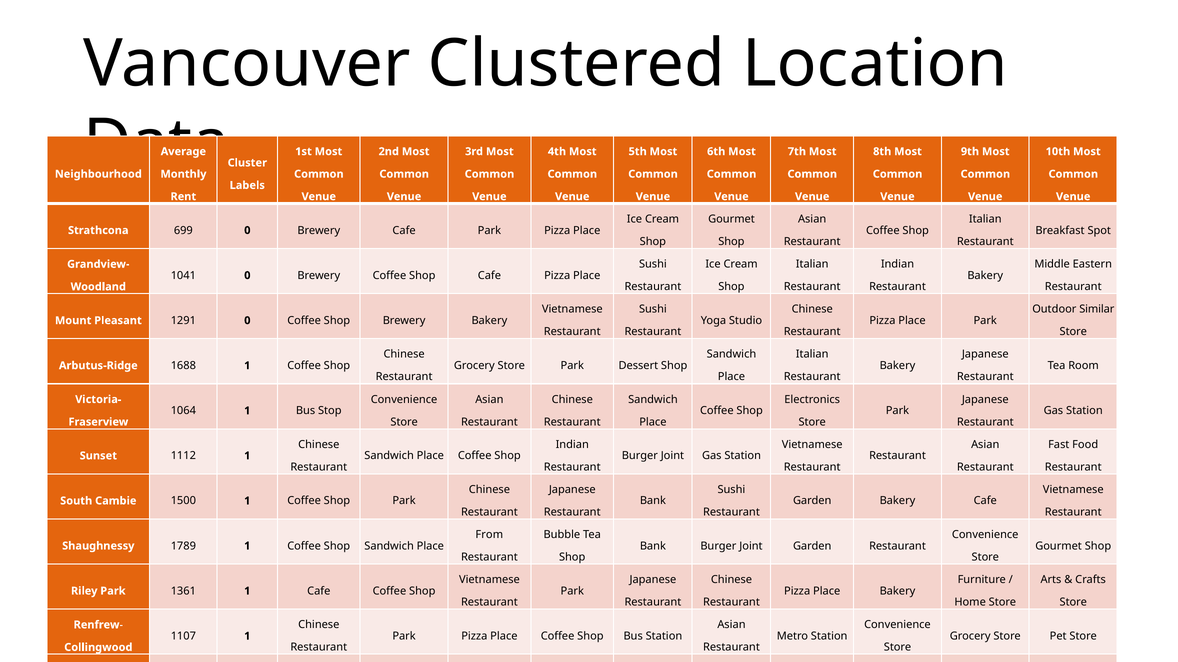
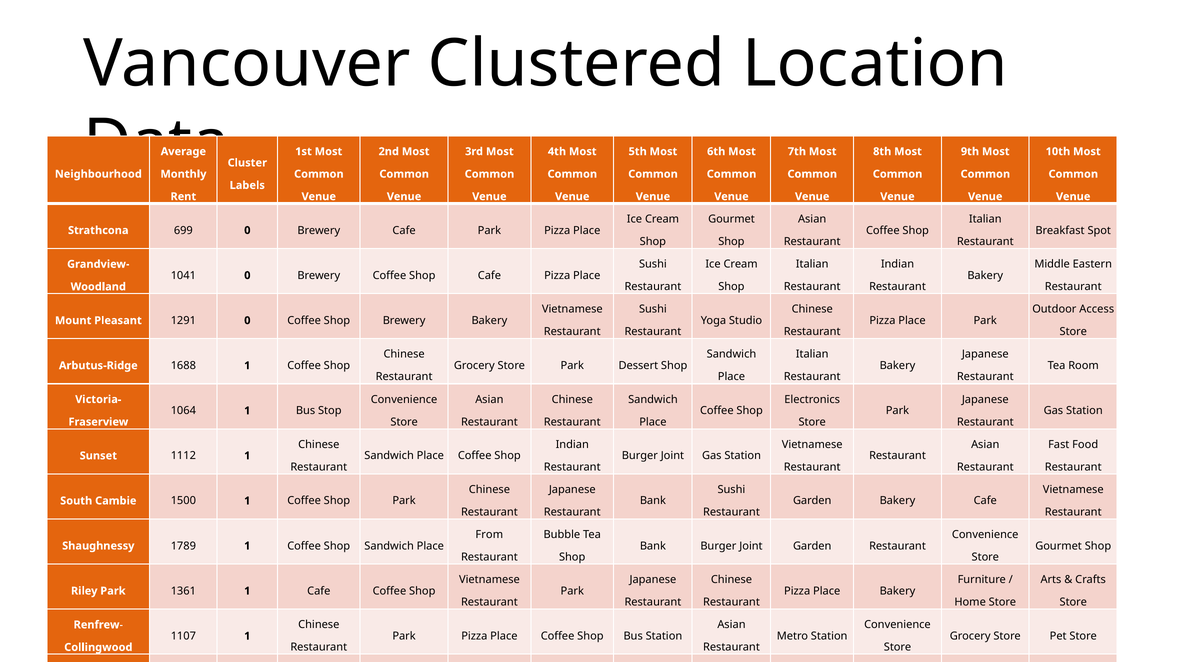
Similar: Similar -> Access
